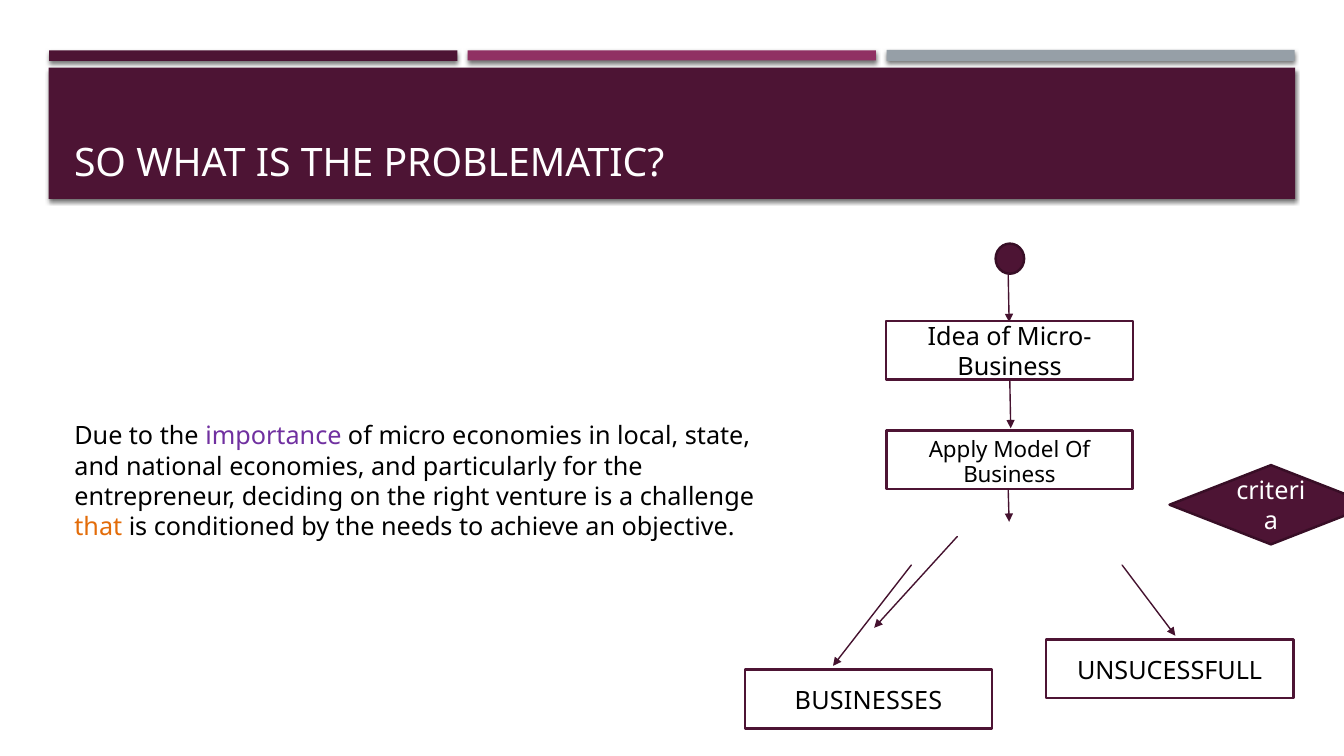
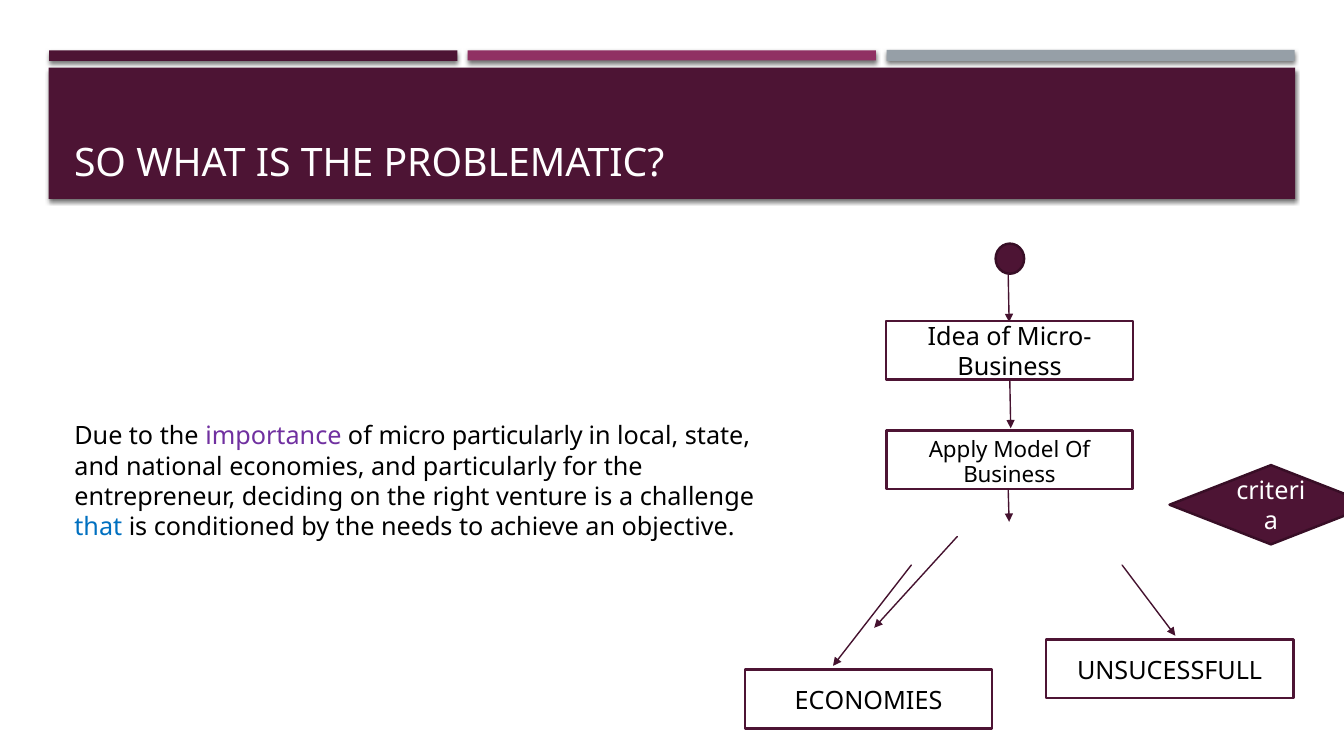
micro economies: economies -> particularly
that colour: orange -> blue
BUSINESSES at (868, 701): BUSINESSES -> ECONOMIES
